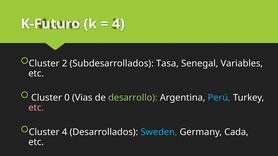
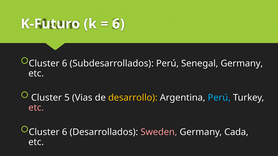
4 at (118, 24): 4 -> 6
2 at (65, 64): 2 -> 6
Subdesarrollados Tasa: Tasa -> Perú
Senegal Variables: Variables -> Germany
0: 0 -> 5
desarrollo colour: light green -> yellow
4 at (65, 132): 4 -> 6
Sweden colour: light blue -> pink
